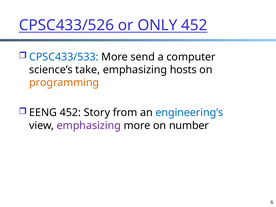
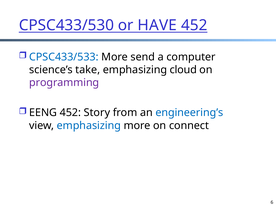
CPSC433/526: CPSC433/526 -> CPSC433/530
ONLY: ONLY -> HAVE
hosts: hosts -> cloud
programming colour: orange -> purple
emphasizing at (89, 126) colour: purple -> blue
number: number -> connect
